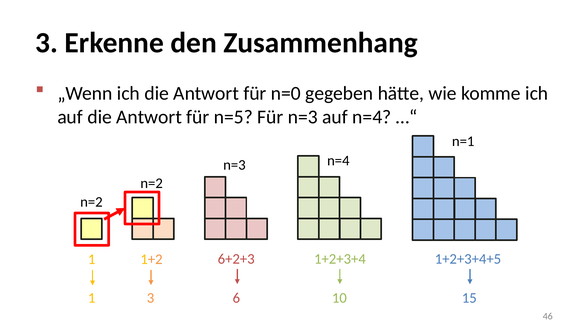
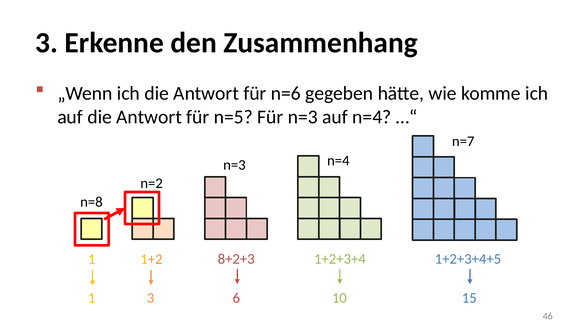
n=0: n=0 -> n=6
n=1: n=1 -> n=7
n=2 at (91, 202): n=2 -> n=8
6+2+3: 6+2+3 -> 8+2+3
